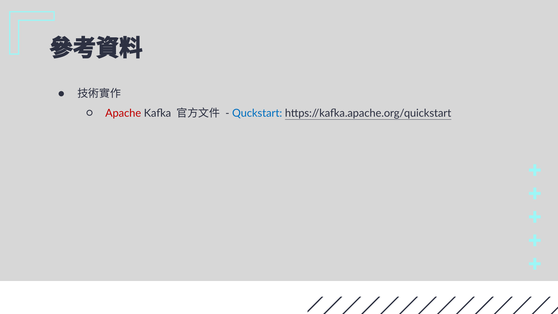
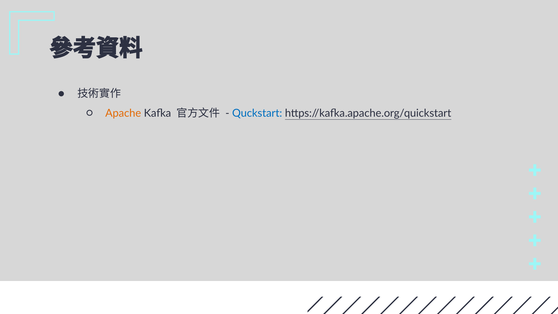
Apache colour: red -> orange
